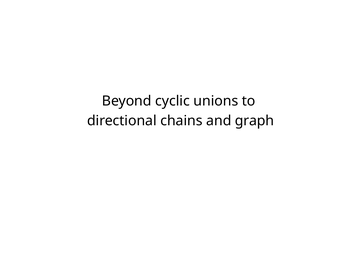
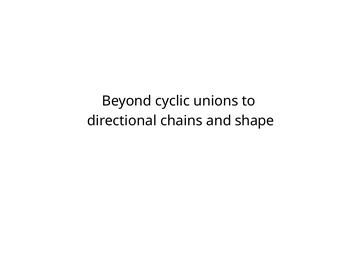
graph: graph -> shape
